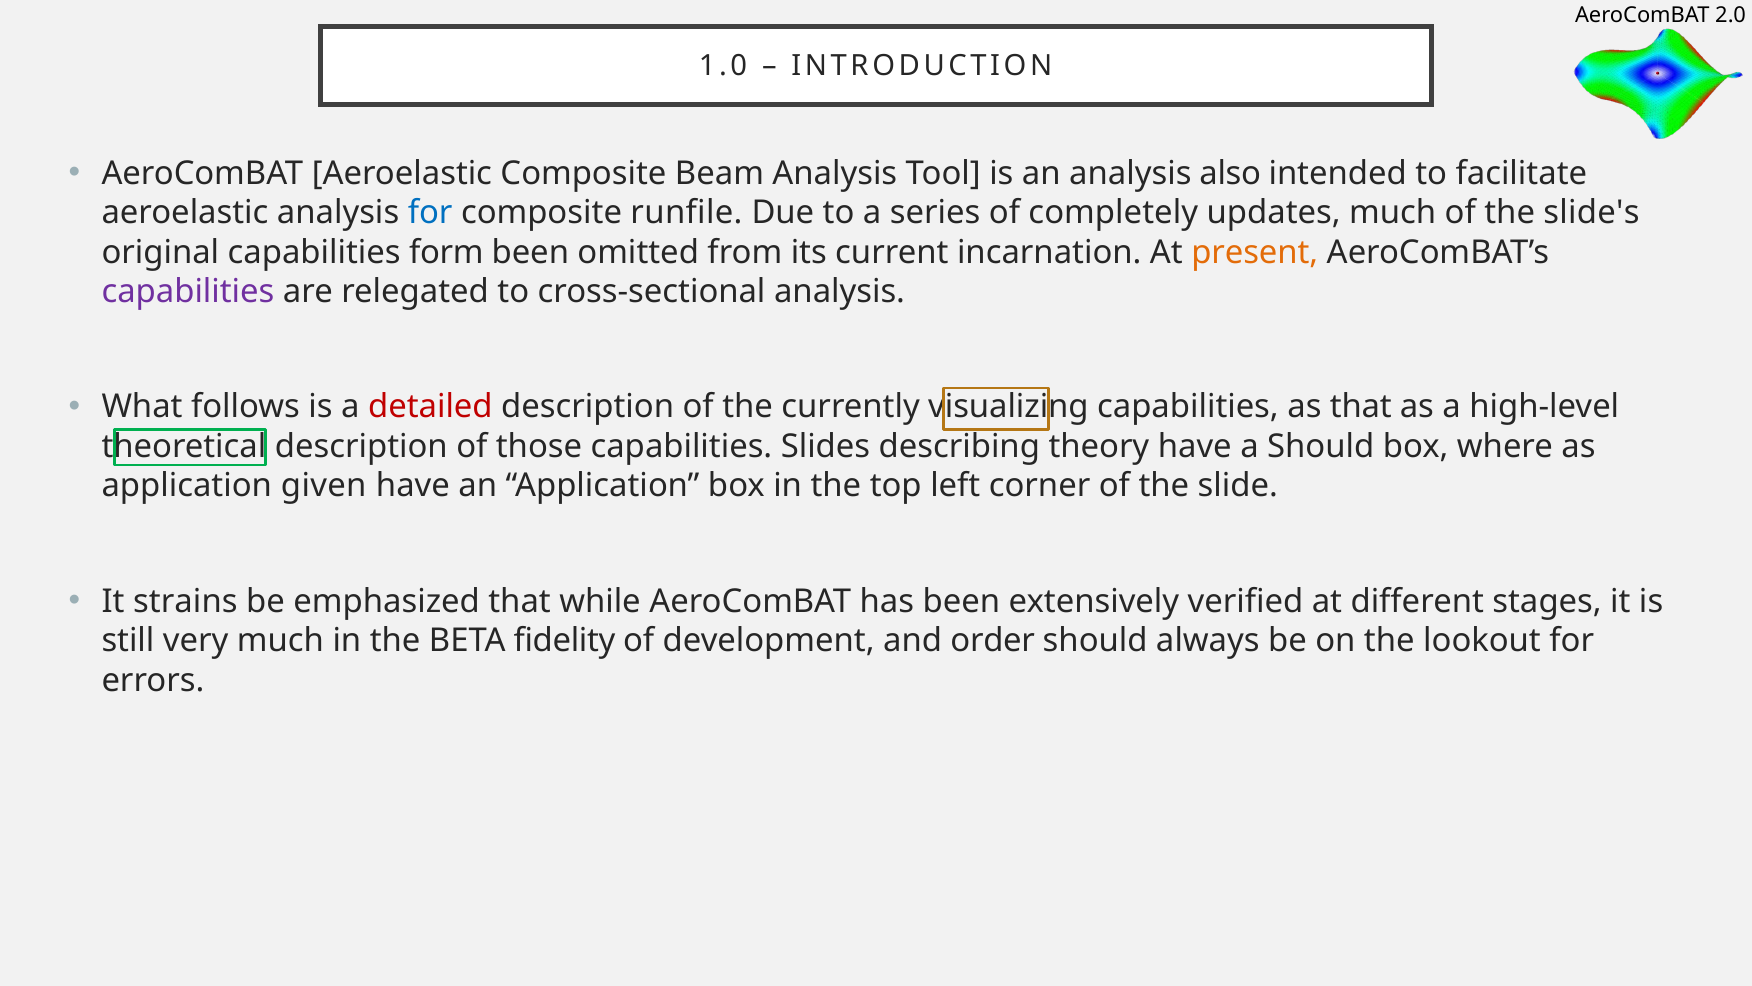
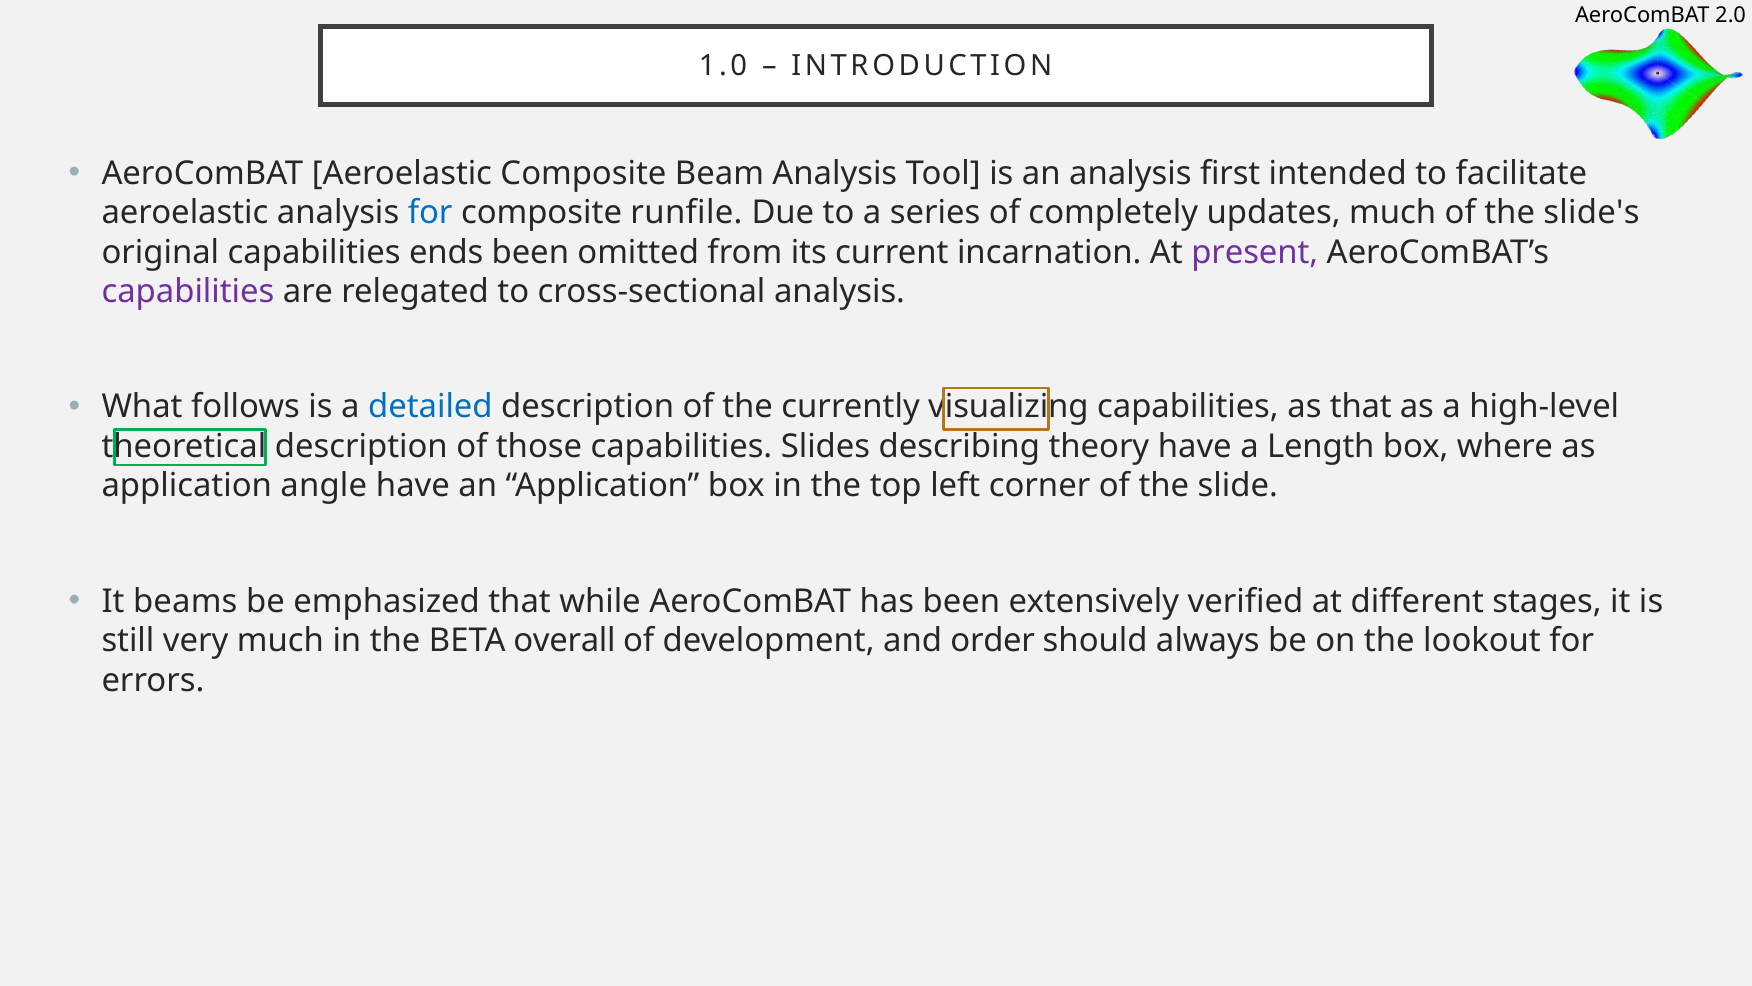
also: also -> first
form: form -> ends
present colour: orange -> purple
detailed colour: red -> blue
a Should: Should -> Length
given: given -> angle
strains: strains -> beams
fidelity: fidelity -> overall
